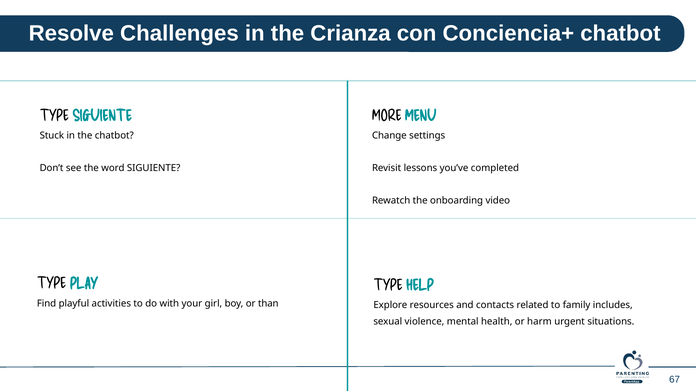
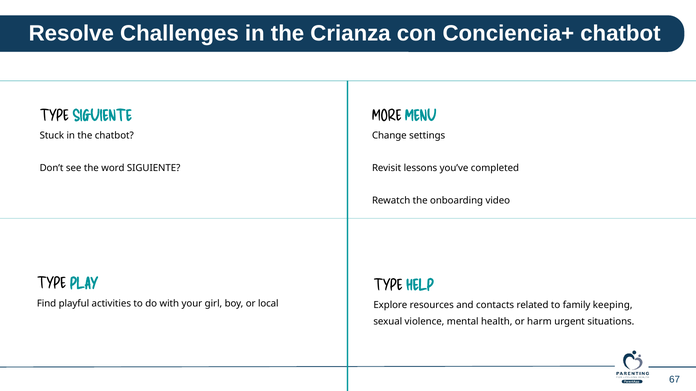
than: than -> local
includes: includes -> keeping
